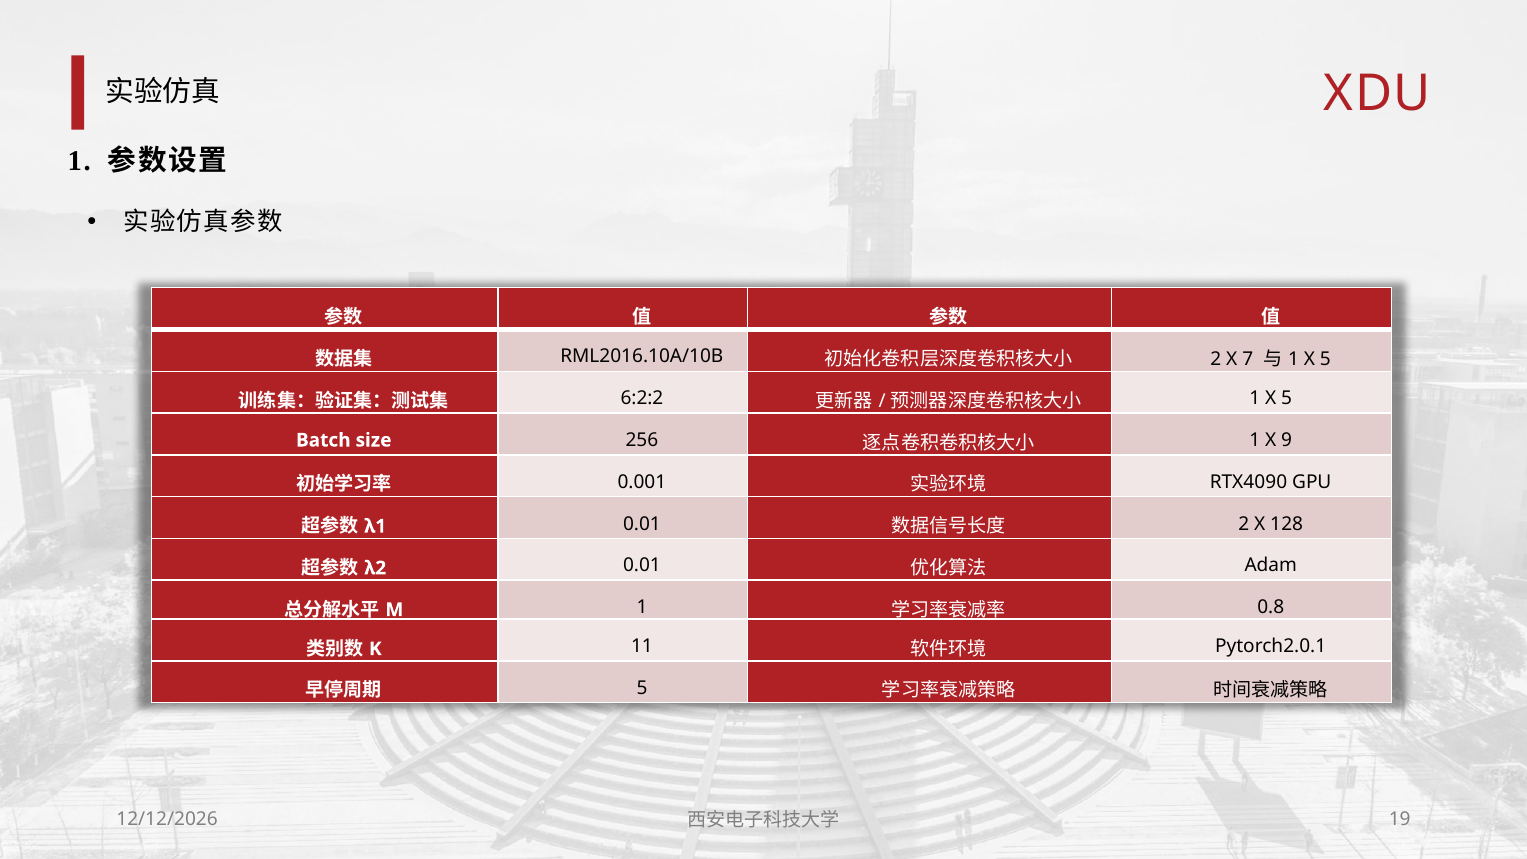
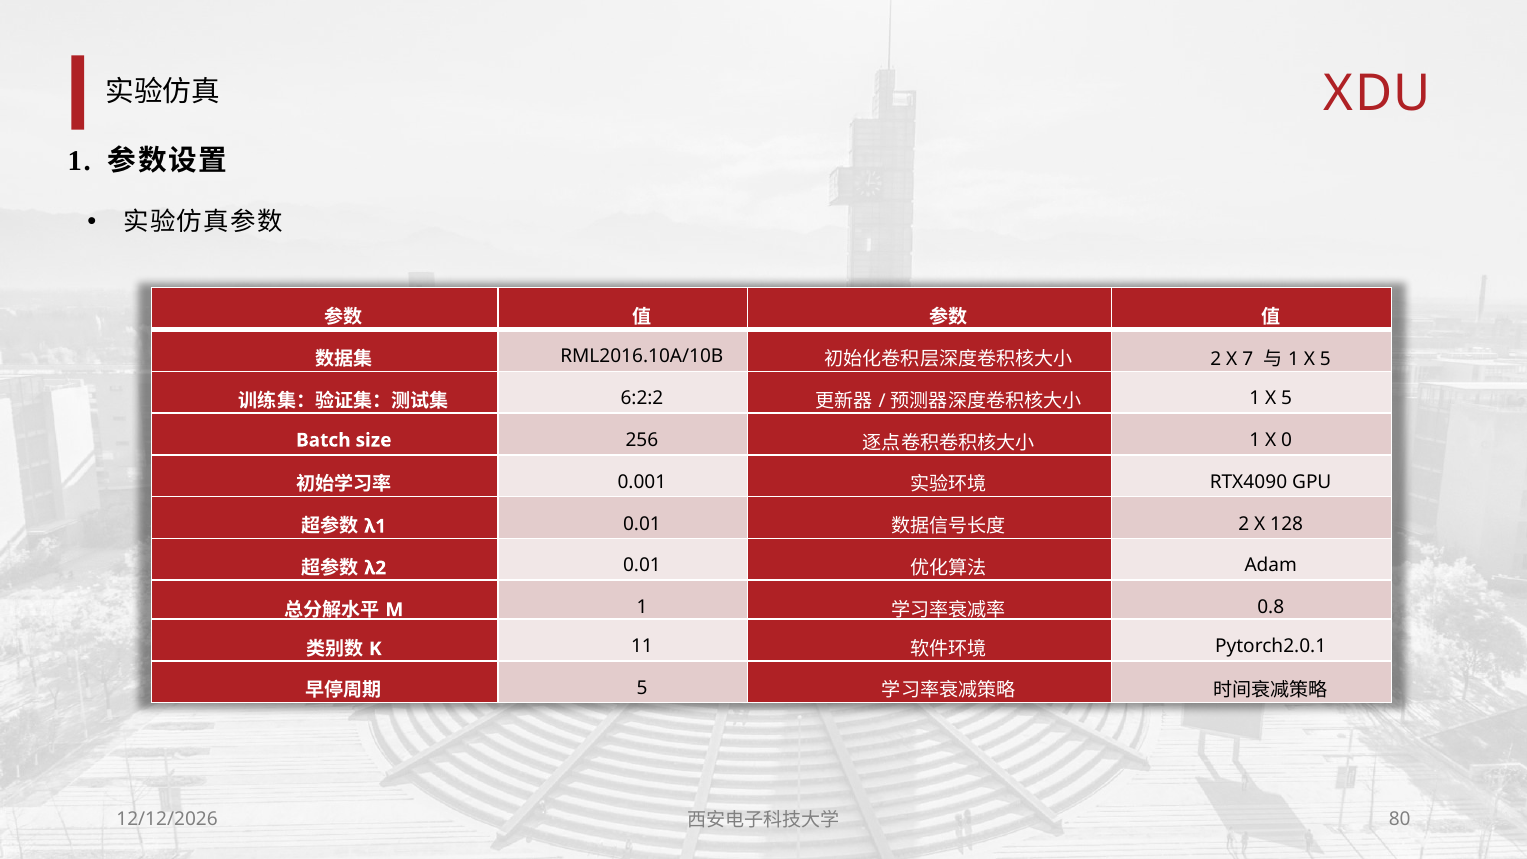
9: 9 -> 0
19: 19 -> 80
